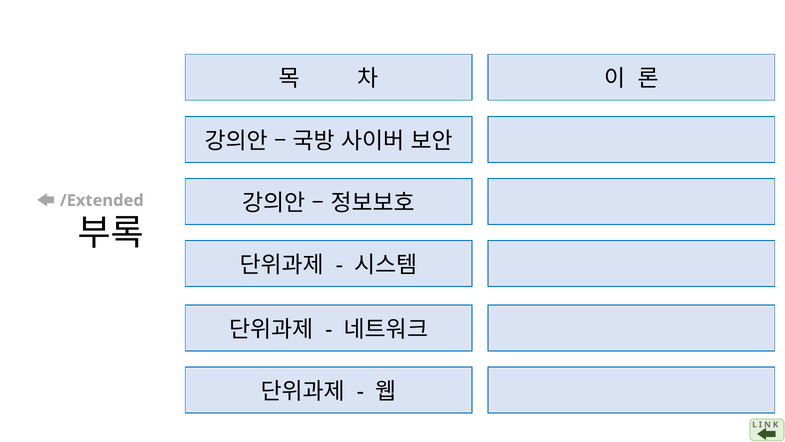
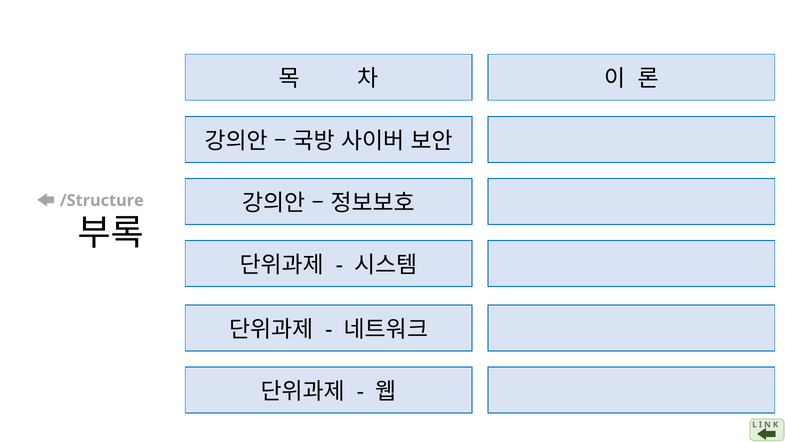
/Extended: /Extended -> /Structure
